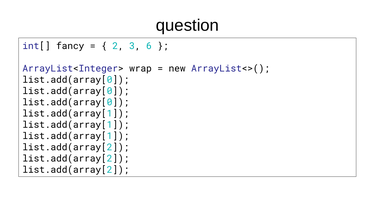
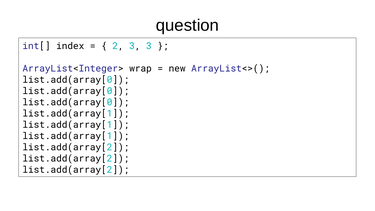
fancy: fancy -> index
3 6: 6 -> 3
